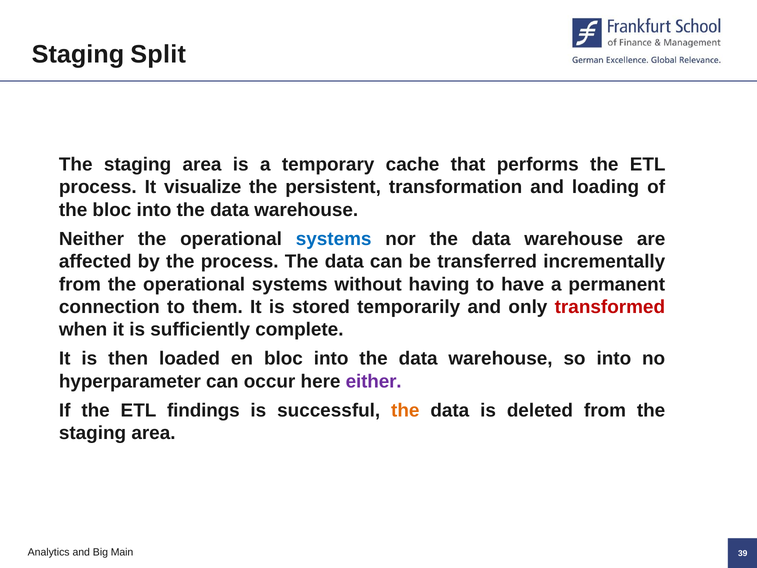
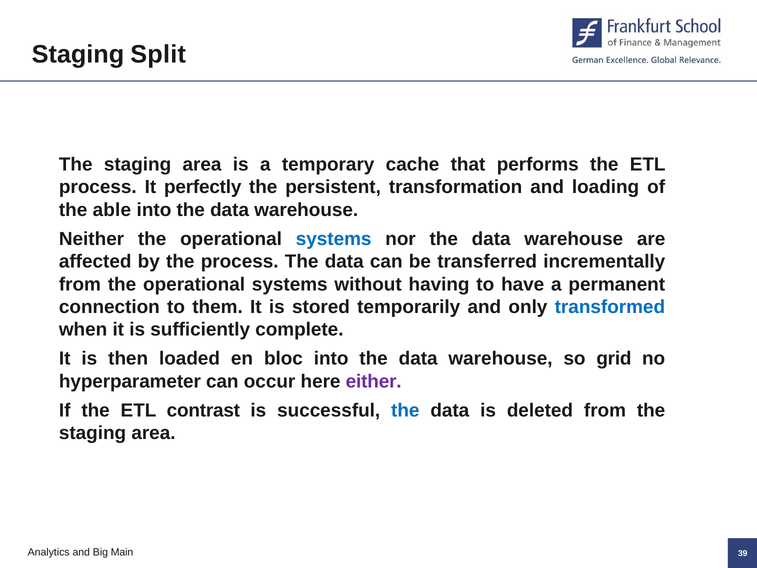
visualize: visualize -> perfectly
the bloc: bloc -> able
transformed colour: red -> blue
so into: into -> grid
findings: findings -> contrast
the at (405, 410) colour: orange -> blue
